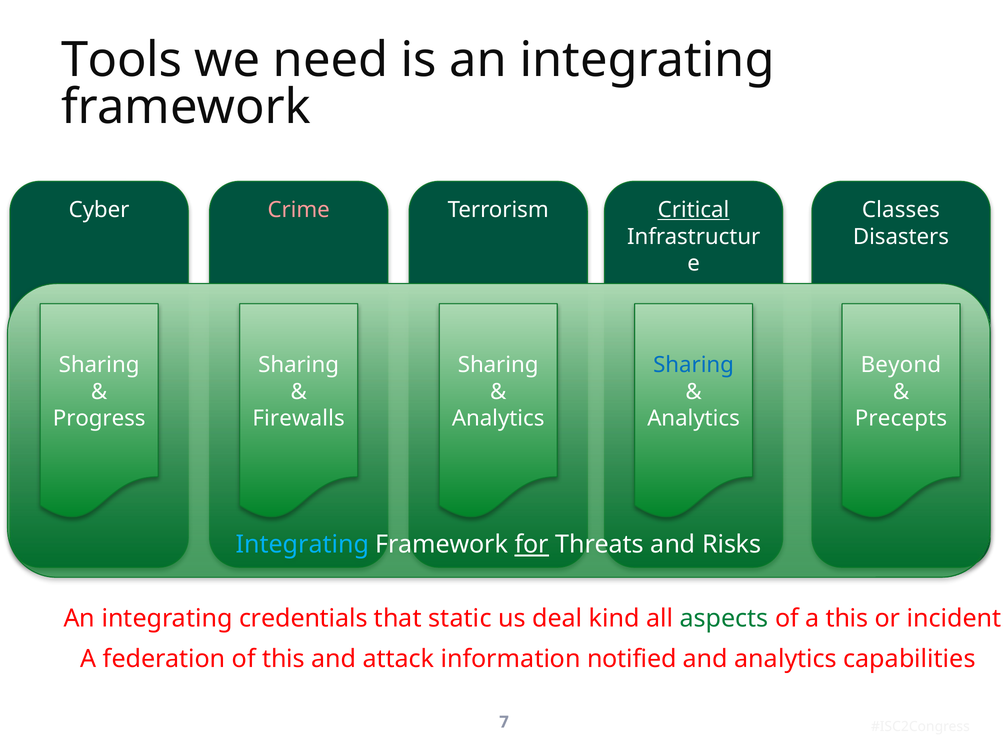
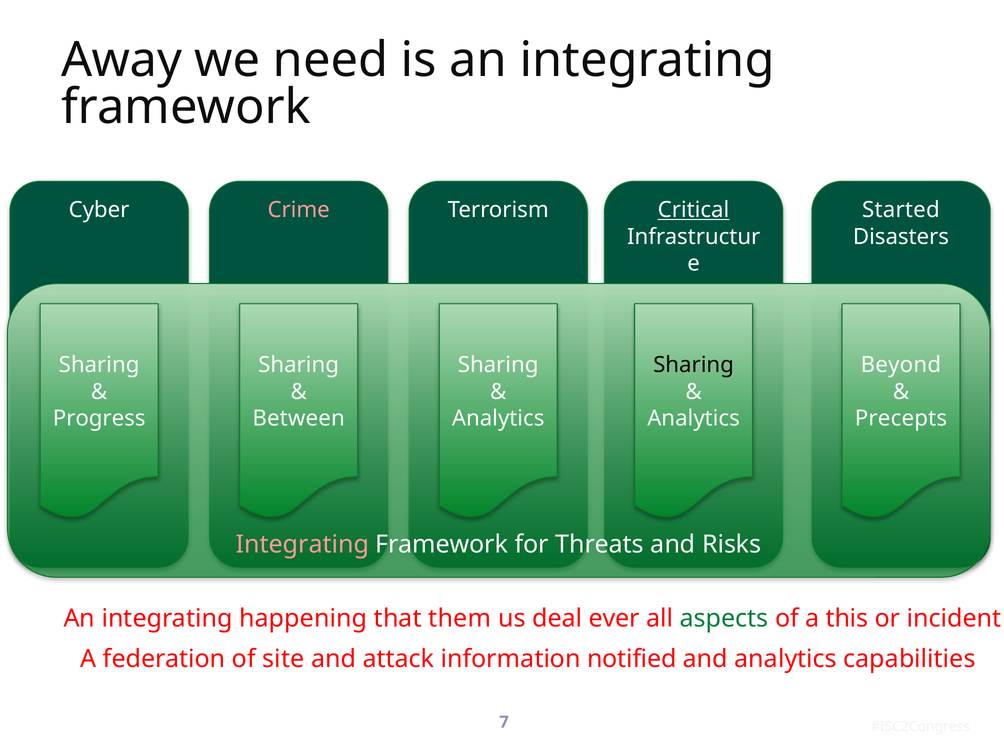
Tools: Tools -> Away
Classes: Classes -> Started
Sharing at (694, 365) colour: blue -> black
Firewalls: Firewalls -> Between
Integrating at (302, 545) colour: light blue -> pink
for underline: present -> none
credentials: credentials -> happening
static: static -> them
kind: kind -> ever
of this: this -> site
